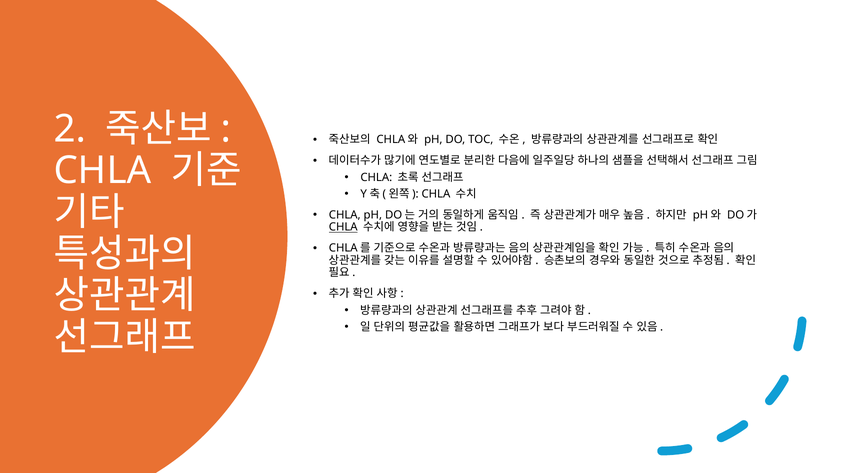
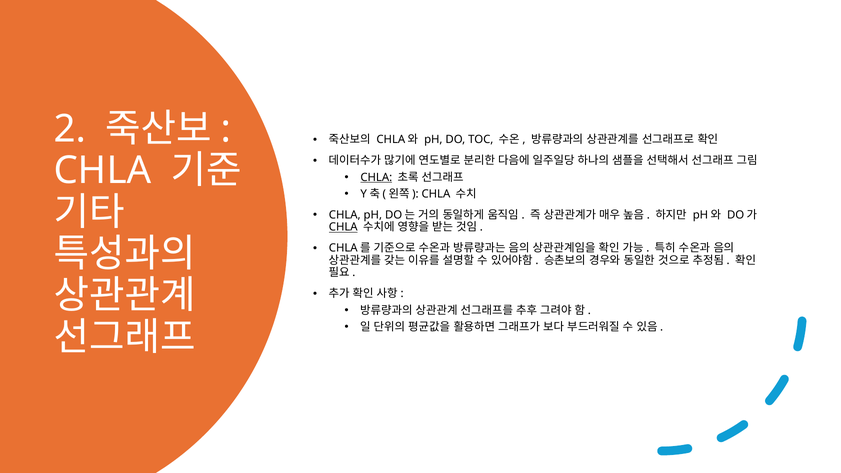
CHLA at (376, 177) underline: none -> present
